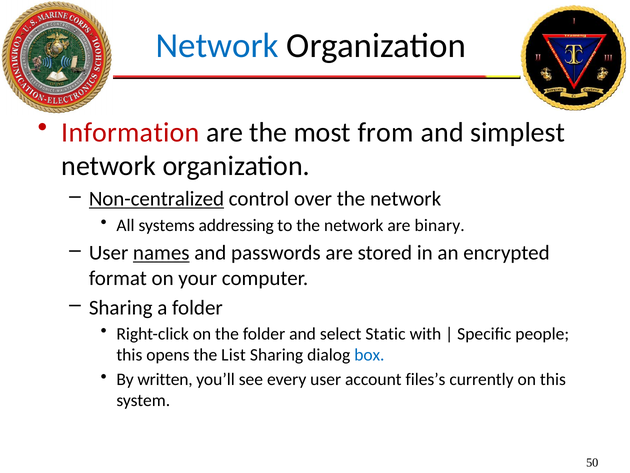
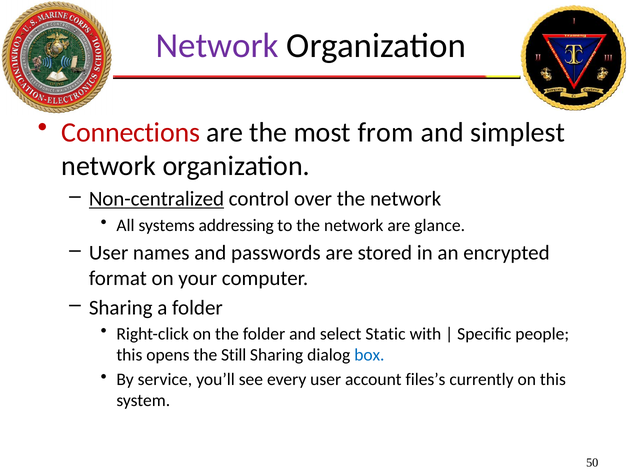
Network at (217, 45) colour: blue -> purple
Information: Information -> Connections
binary: binary -> glance
names underline: present -> none
List: List -> Still
written: written -> service
